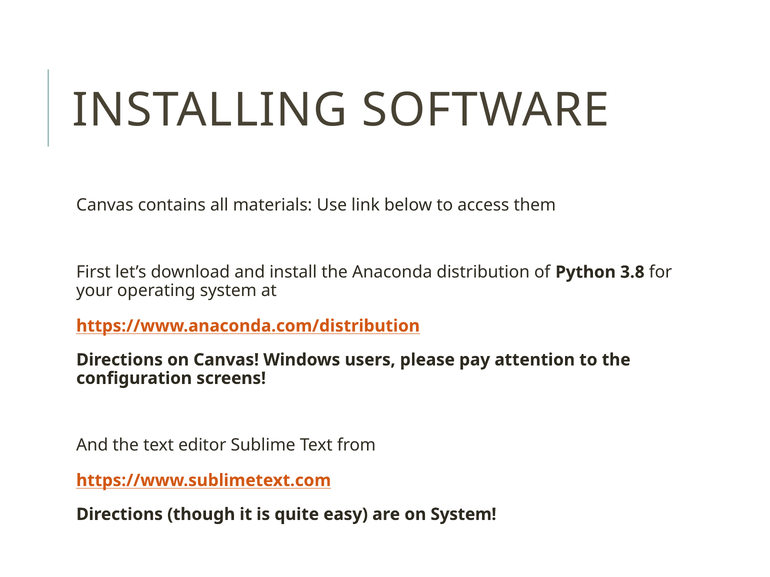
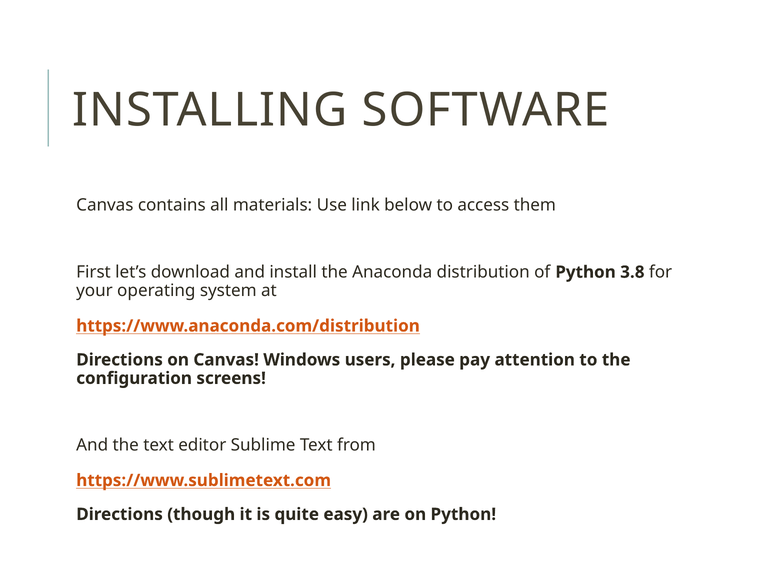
on System: System -> Python
